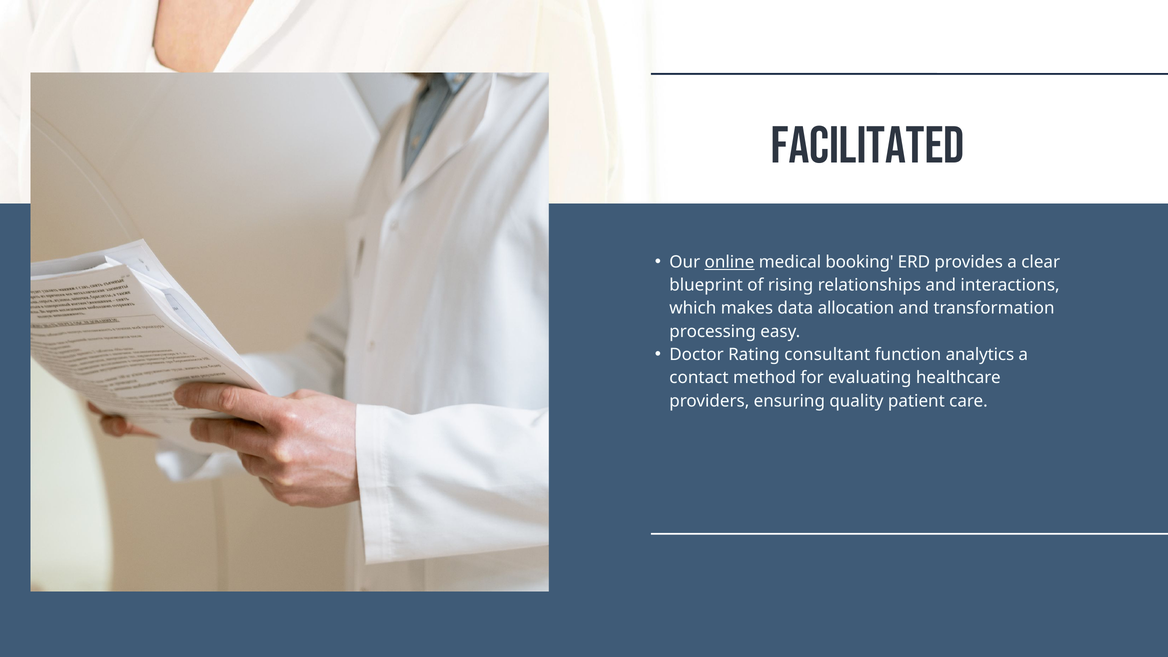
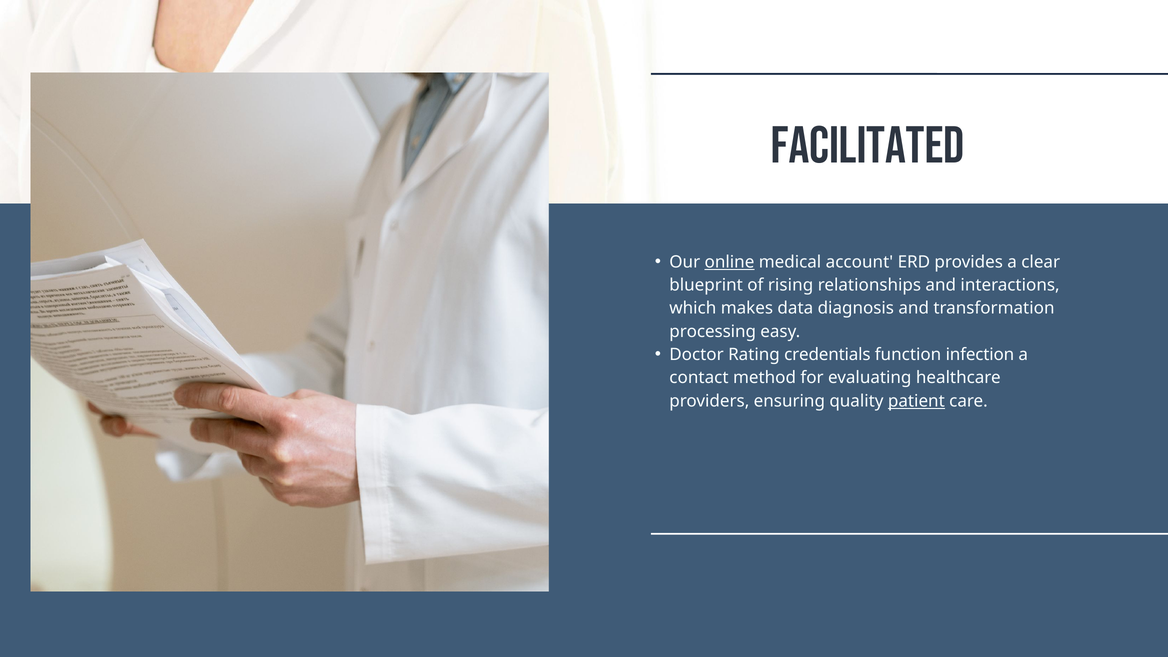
booking: booking -> account
allocation: allocation -> diagnosis
consultant: consultant -> credentials
analytics: analytics -> infection
patient underline: none -> present
